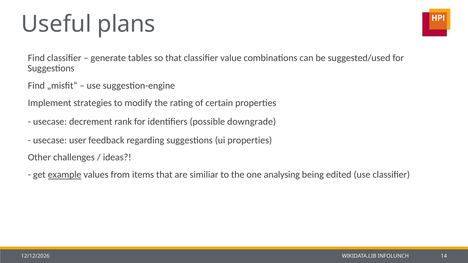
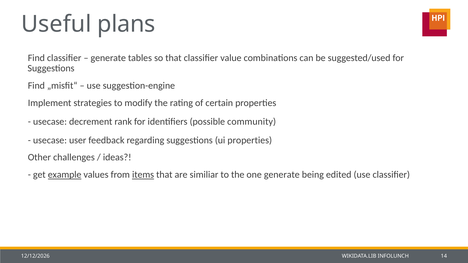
downgrade: downgrade -> community
items underline: none -> present
one analysing: analysing -> generate
